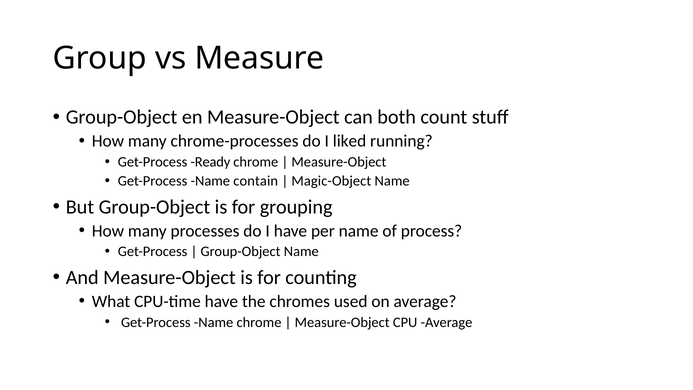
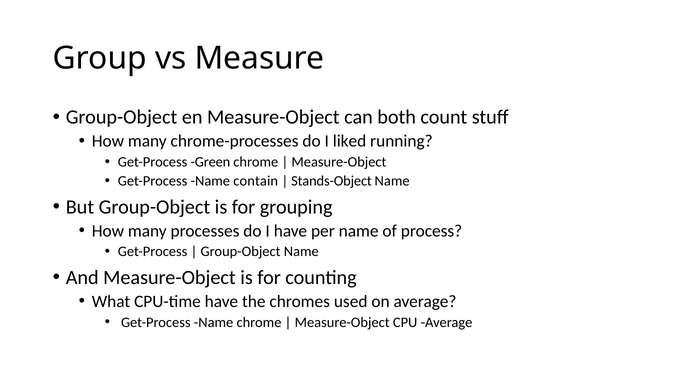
Ready: Ready -> Green
Magic-Object: Magic-Object -> Stands-Object
